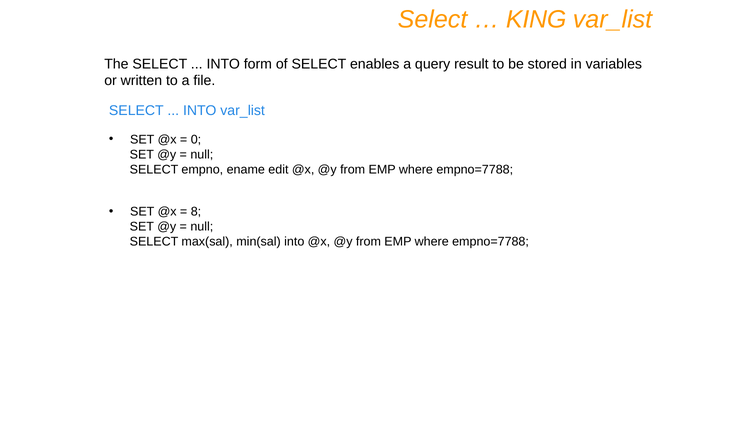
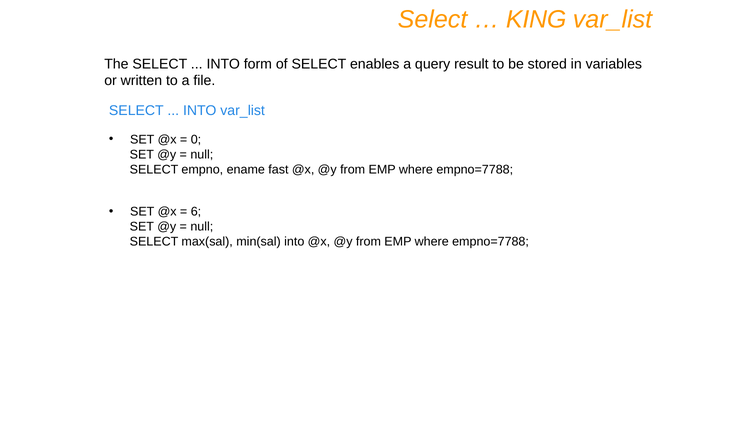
edit: edit -> fast
8: 8 -> 6
